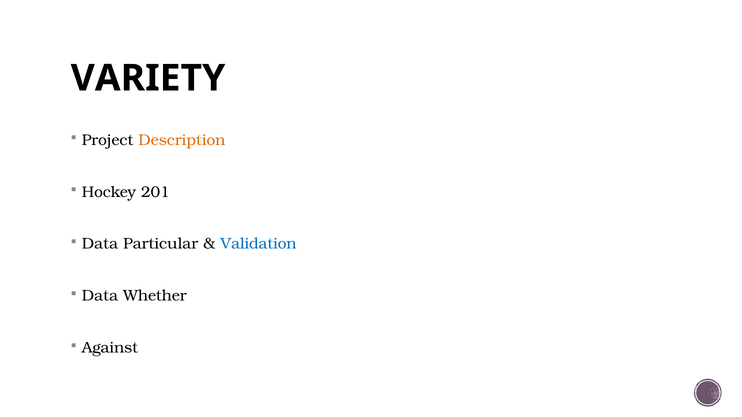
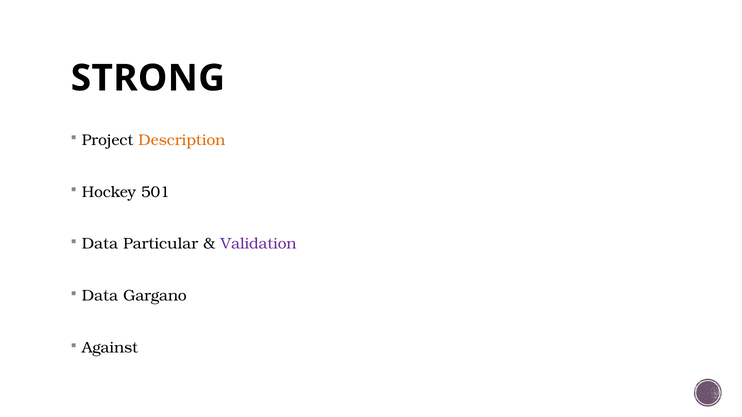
VARIETY: VARIETY -> STRONG
201: 201 -> 501
Validation colour: blue -> purple
Whether: Whether -> Gargano
